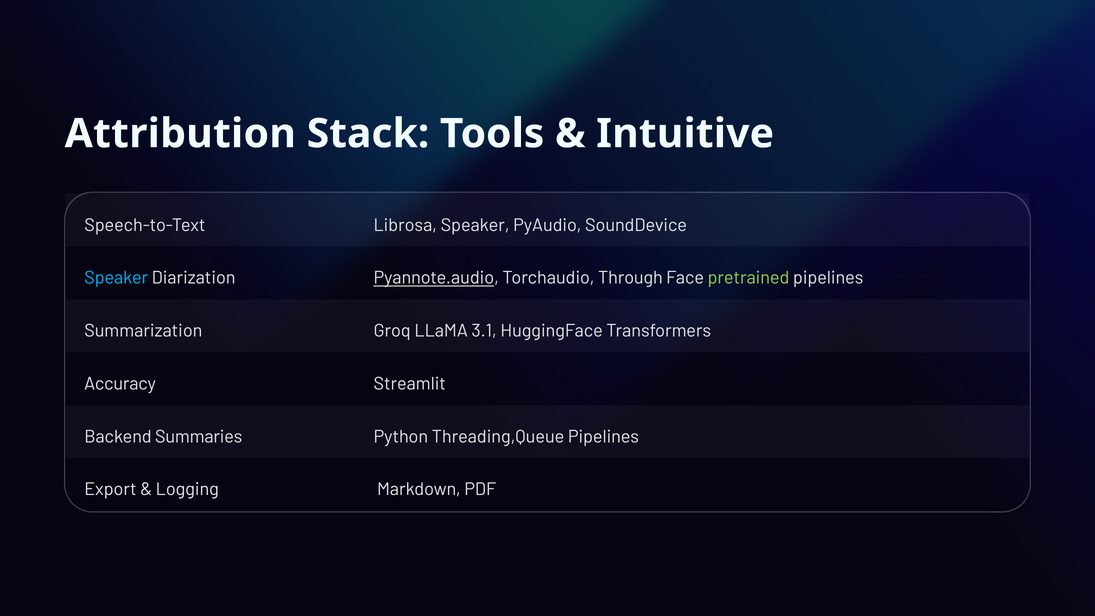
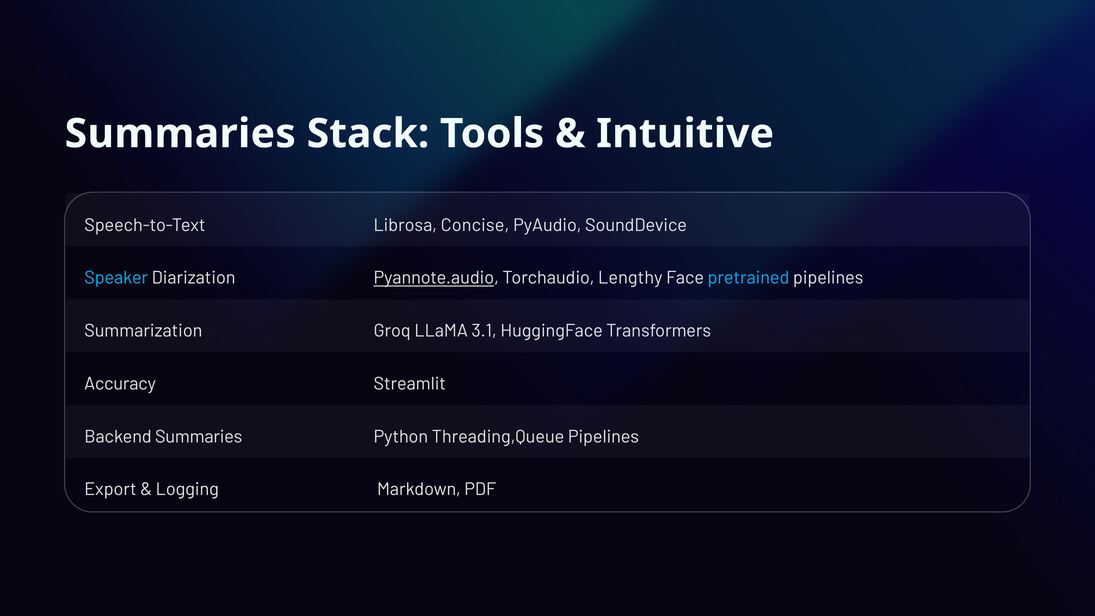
Attribution at (180, 134): Attribution -> Summaries
Librosa Speaker: Speaker -> Concise
Through: Through -> Lengthy
pretrained colour: light green -> light blue
